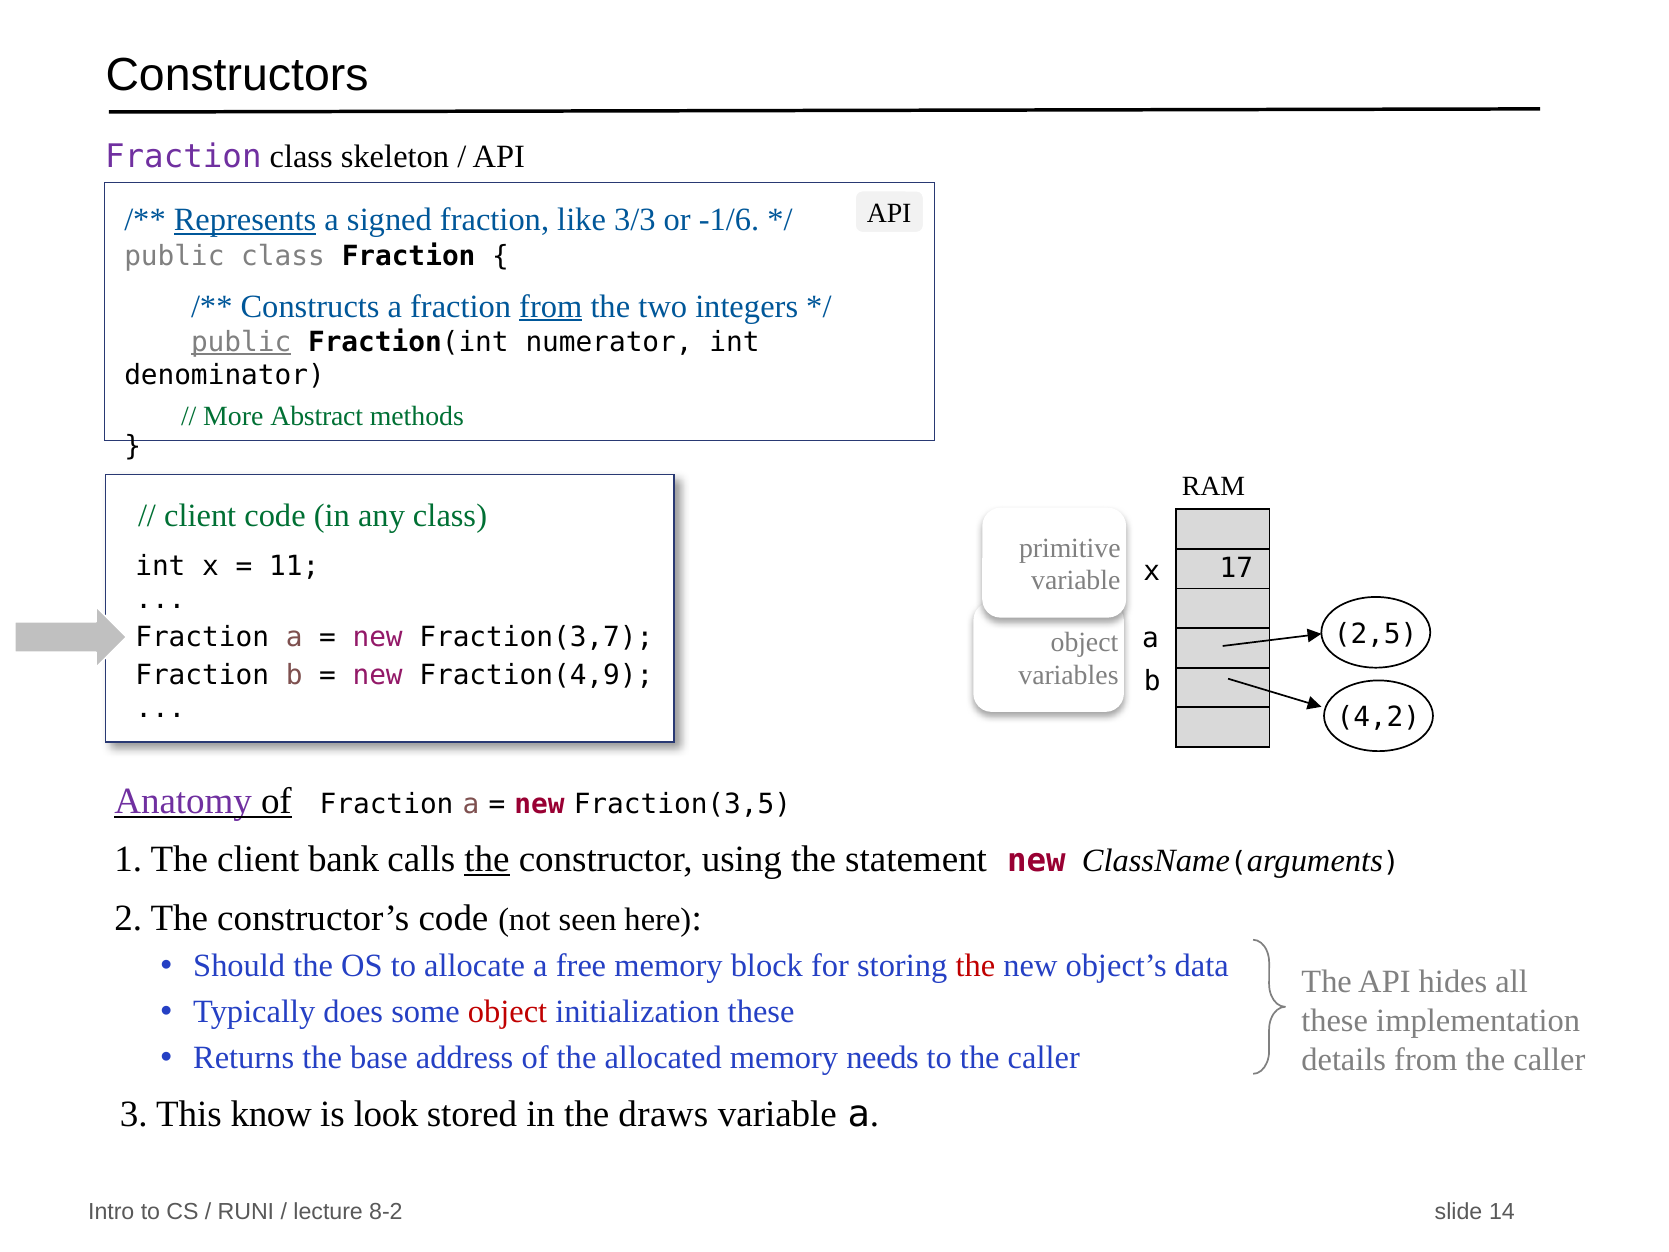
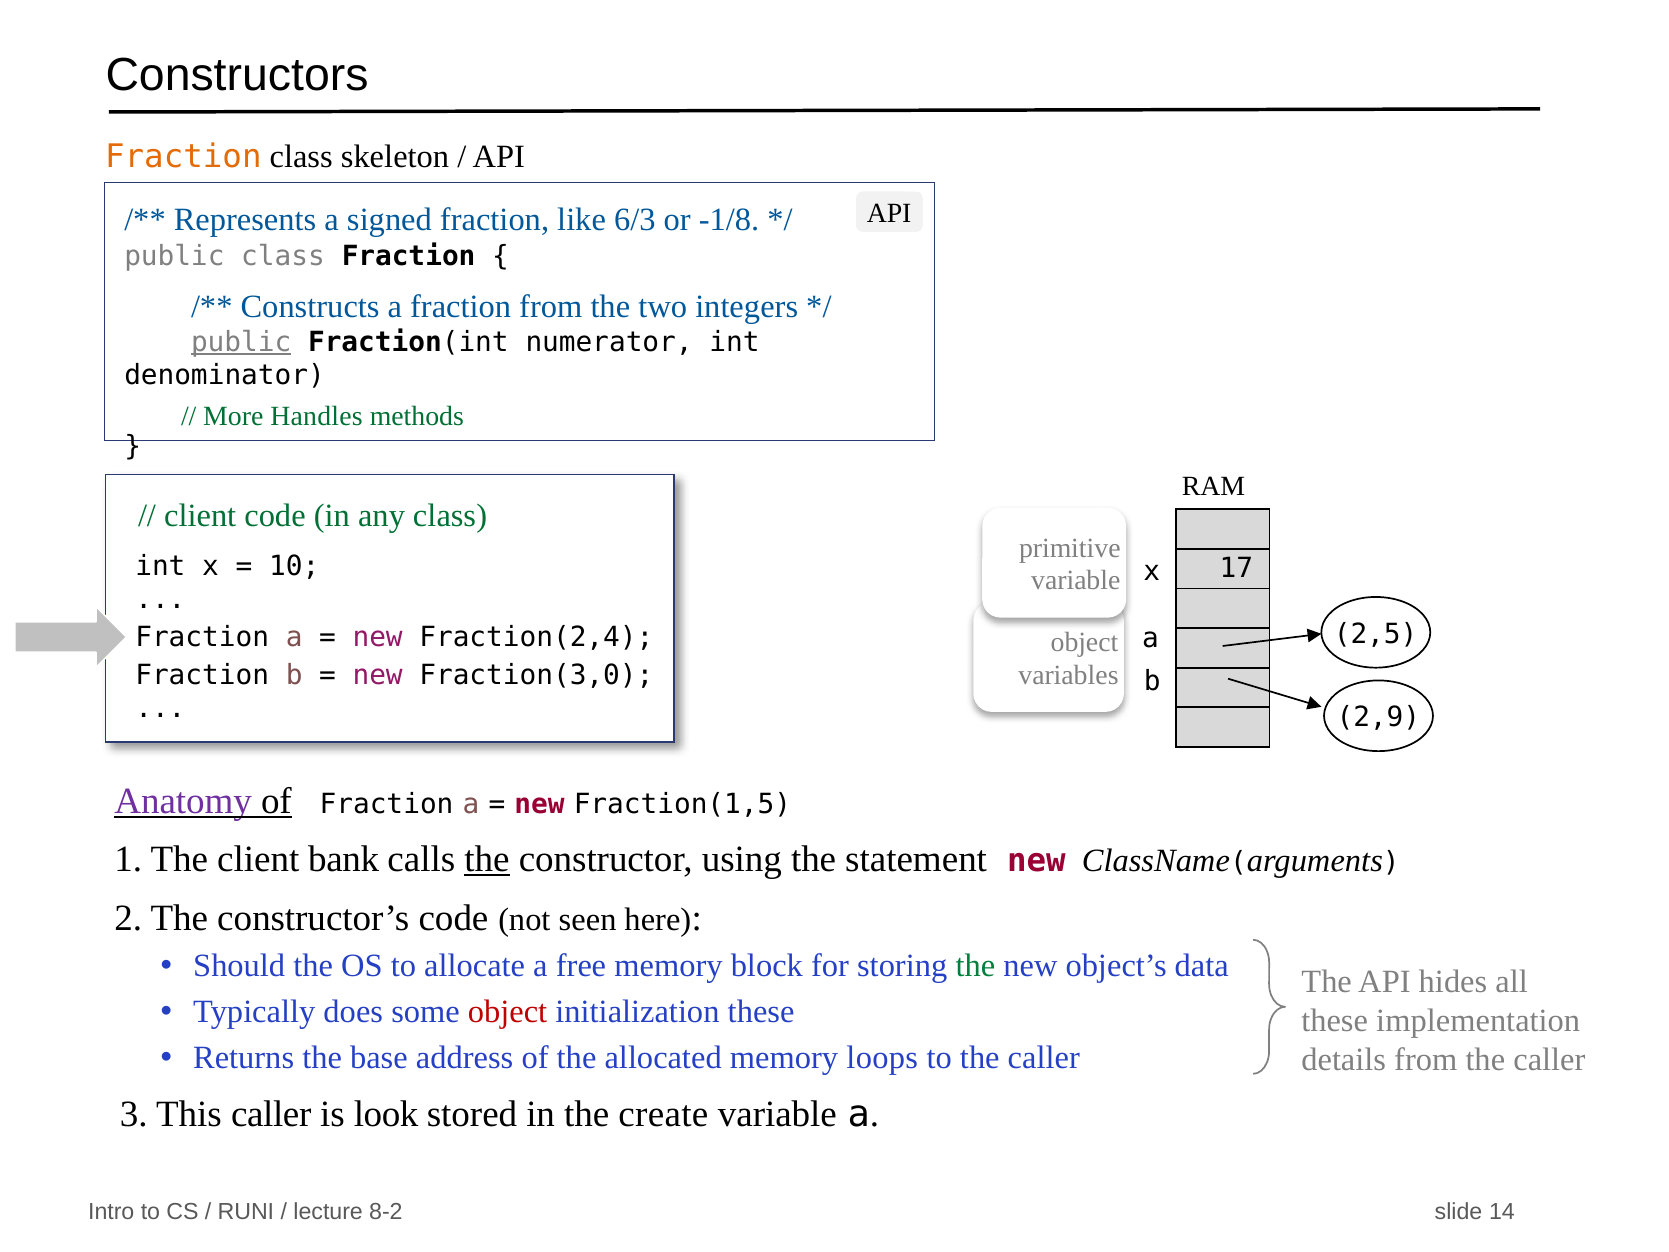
Fraction at (183, 156) colour: purple -> orange
Represents underline: present -> none
3/3: 3/3 -> 6/3
-1/6: -1/6 -> -1/8
from at (551, 306) underline: present -> none
Abstract: Abstract -> Handles
11: 11 -> 10
Fraction(3,7: Fraction(3,7 -> Fraction(2,4
Fraction(4,9: Fraction(4,9 -> Fraction(3,0
4,2: 4,2 -> 2,9
Fraction(3,5: Fraction(3,5 -> Fraction(1,5
the at (975, 966) colour: red -> green
needs: needs -> loops
This know: know -> caller
draws: draws -> create
